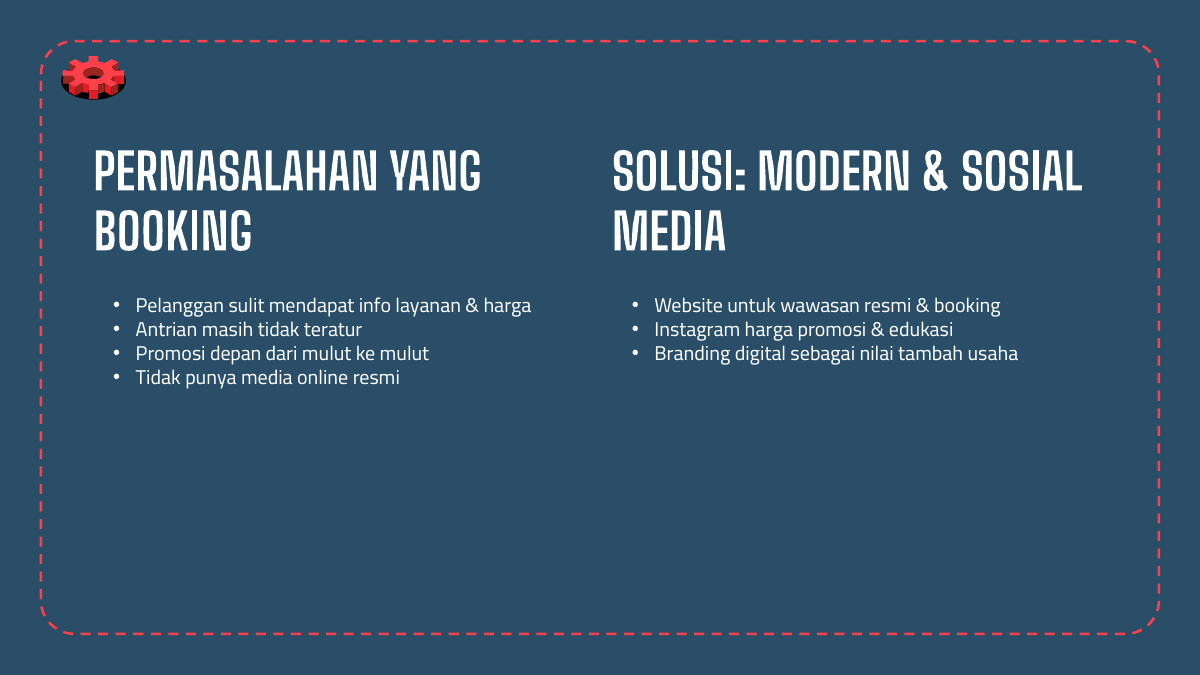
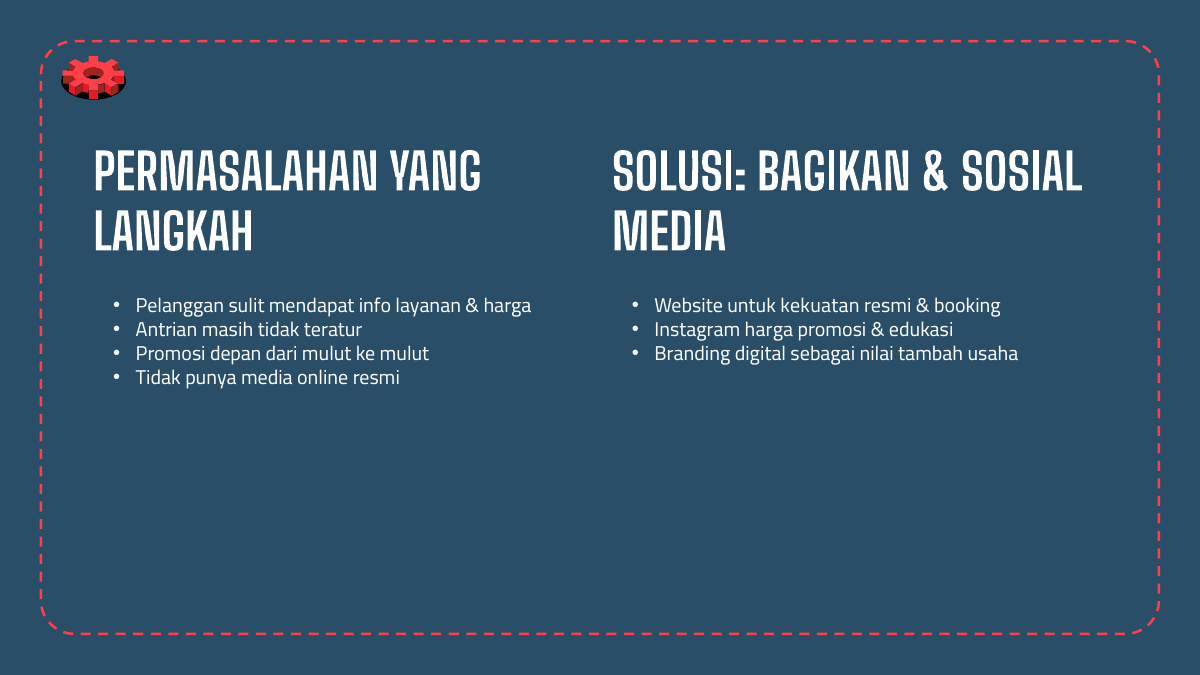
MODERN: MODERN -> BAGIKAN
BOOKING at (173, 234): BOOKING -> LANGKAH
wawasan: wawasan -> kekuatan
